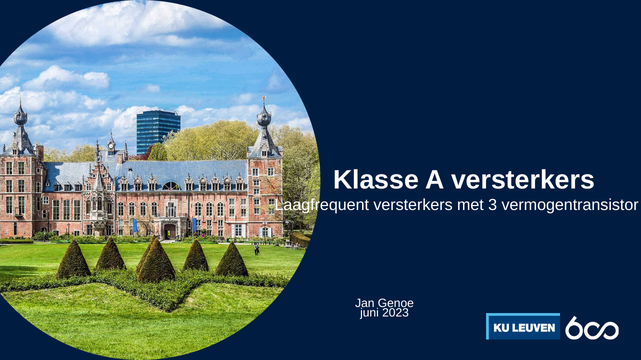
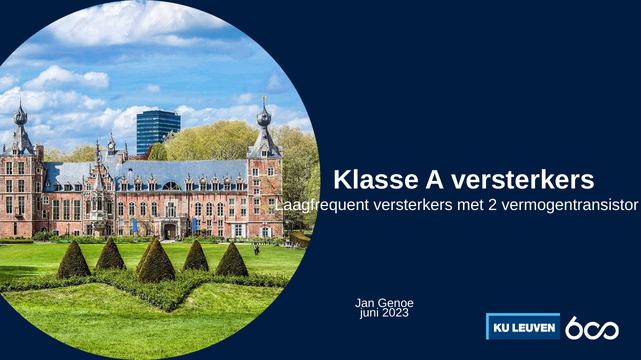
3: 3 -> 2
